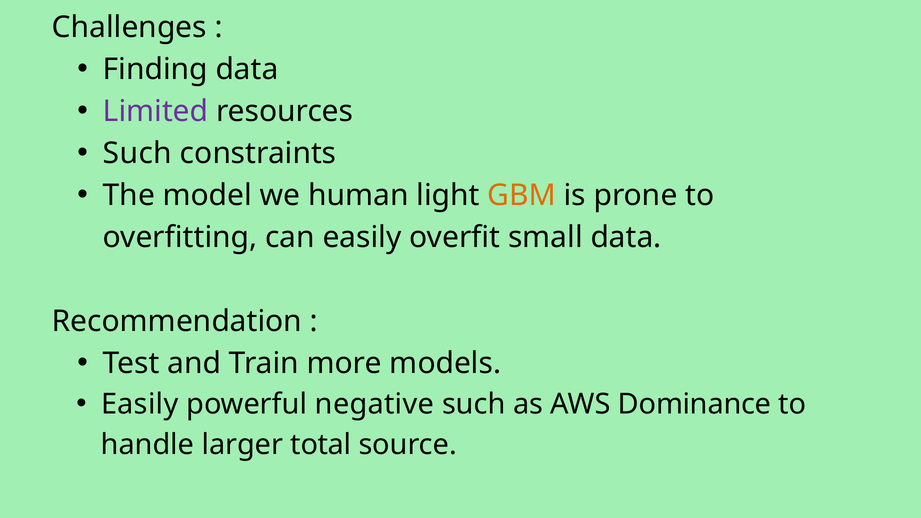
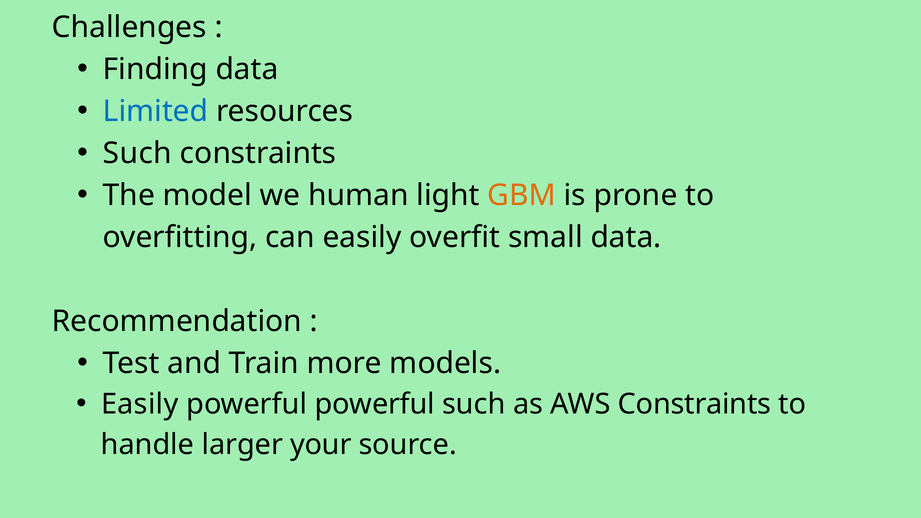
Limited colour: purple -> blue
powerful negative: negative -> powerful
AWS Dominance: Dominance -> Constraints
total: total -> your
